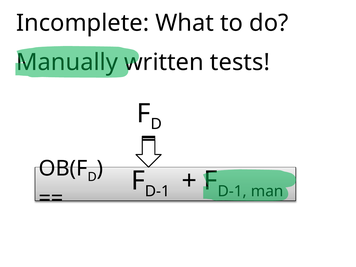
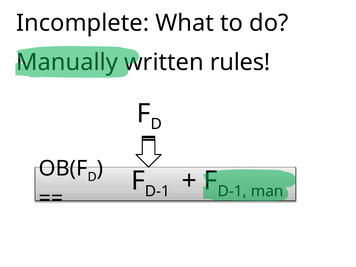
tests: tests -> rules
